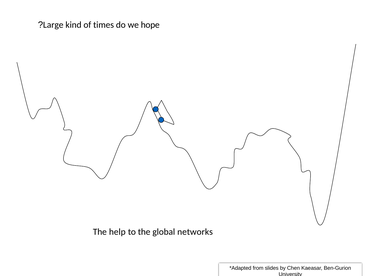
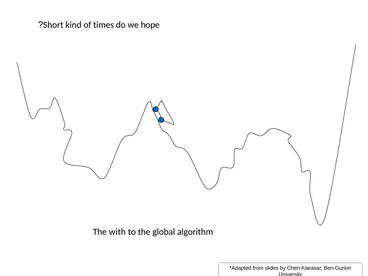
Large: Large -> Short
help: help -> with
networks: networks -> algorithm
